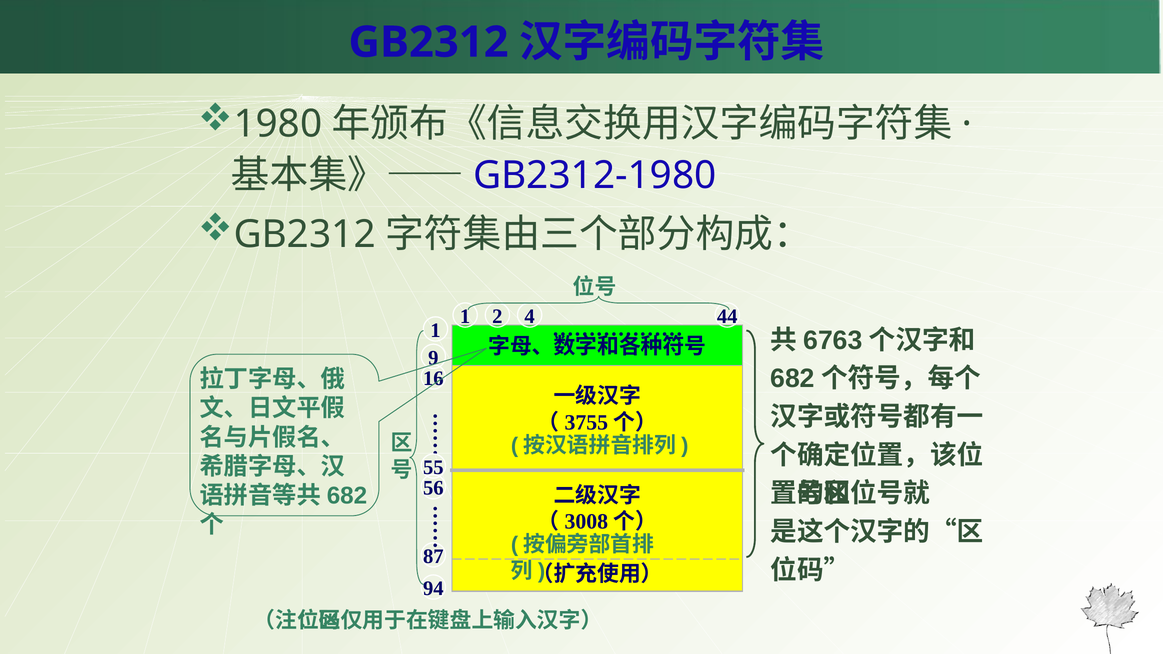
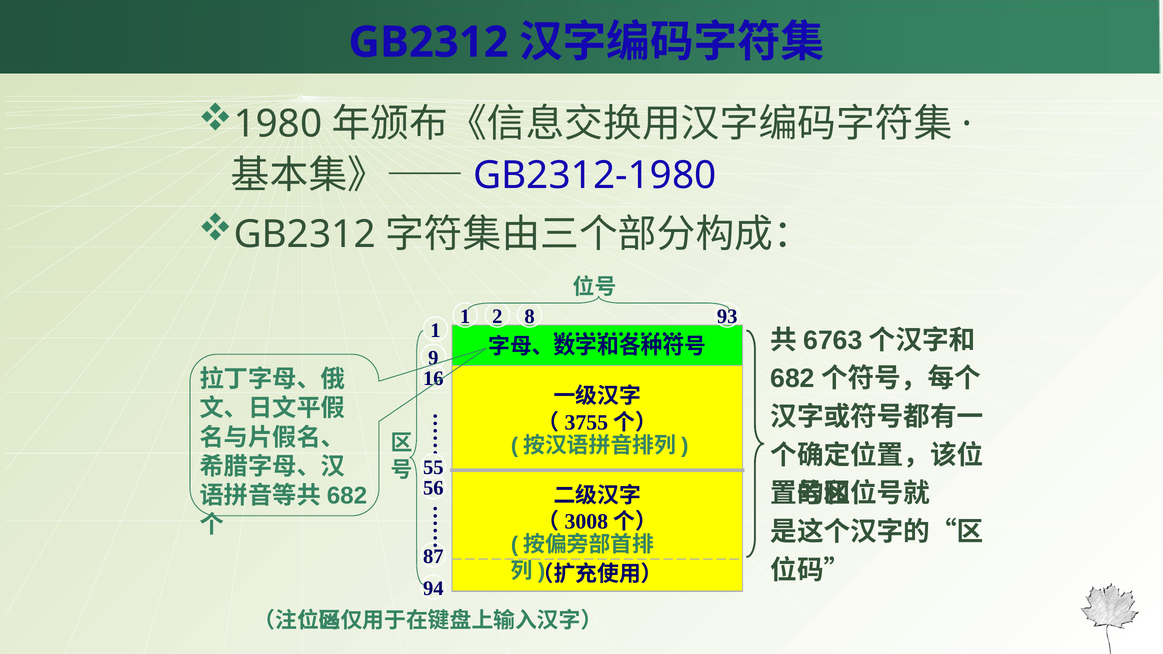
4: 4 -> 8
44: 44 -> 93
